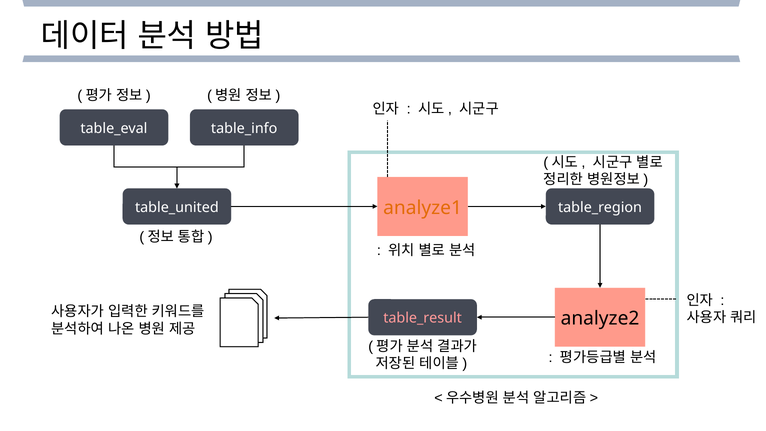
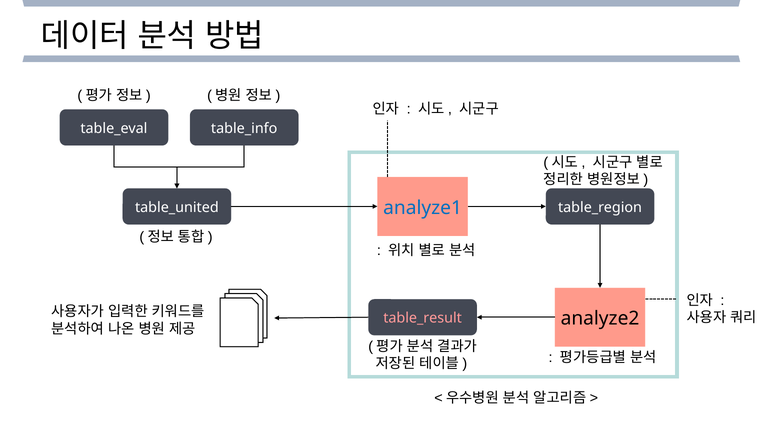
analyze1 colour: orange -> blue
